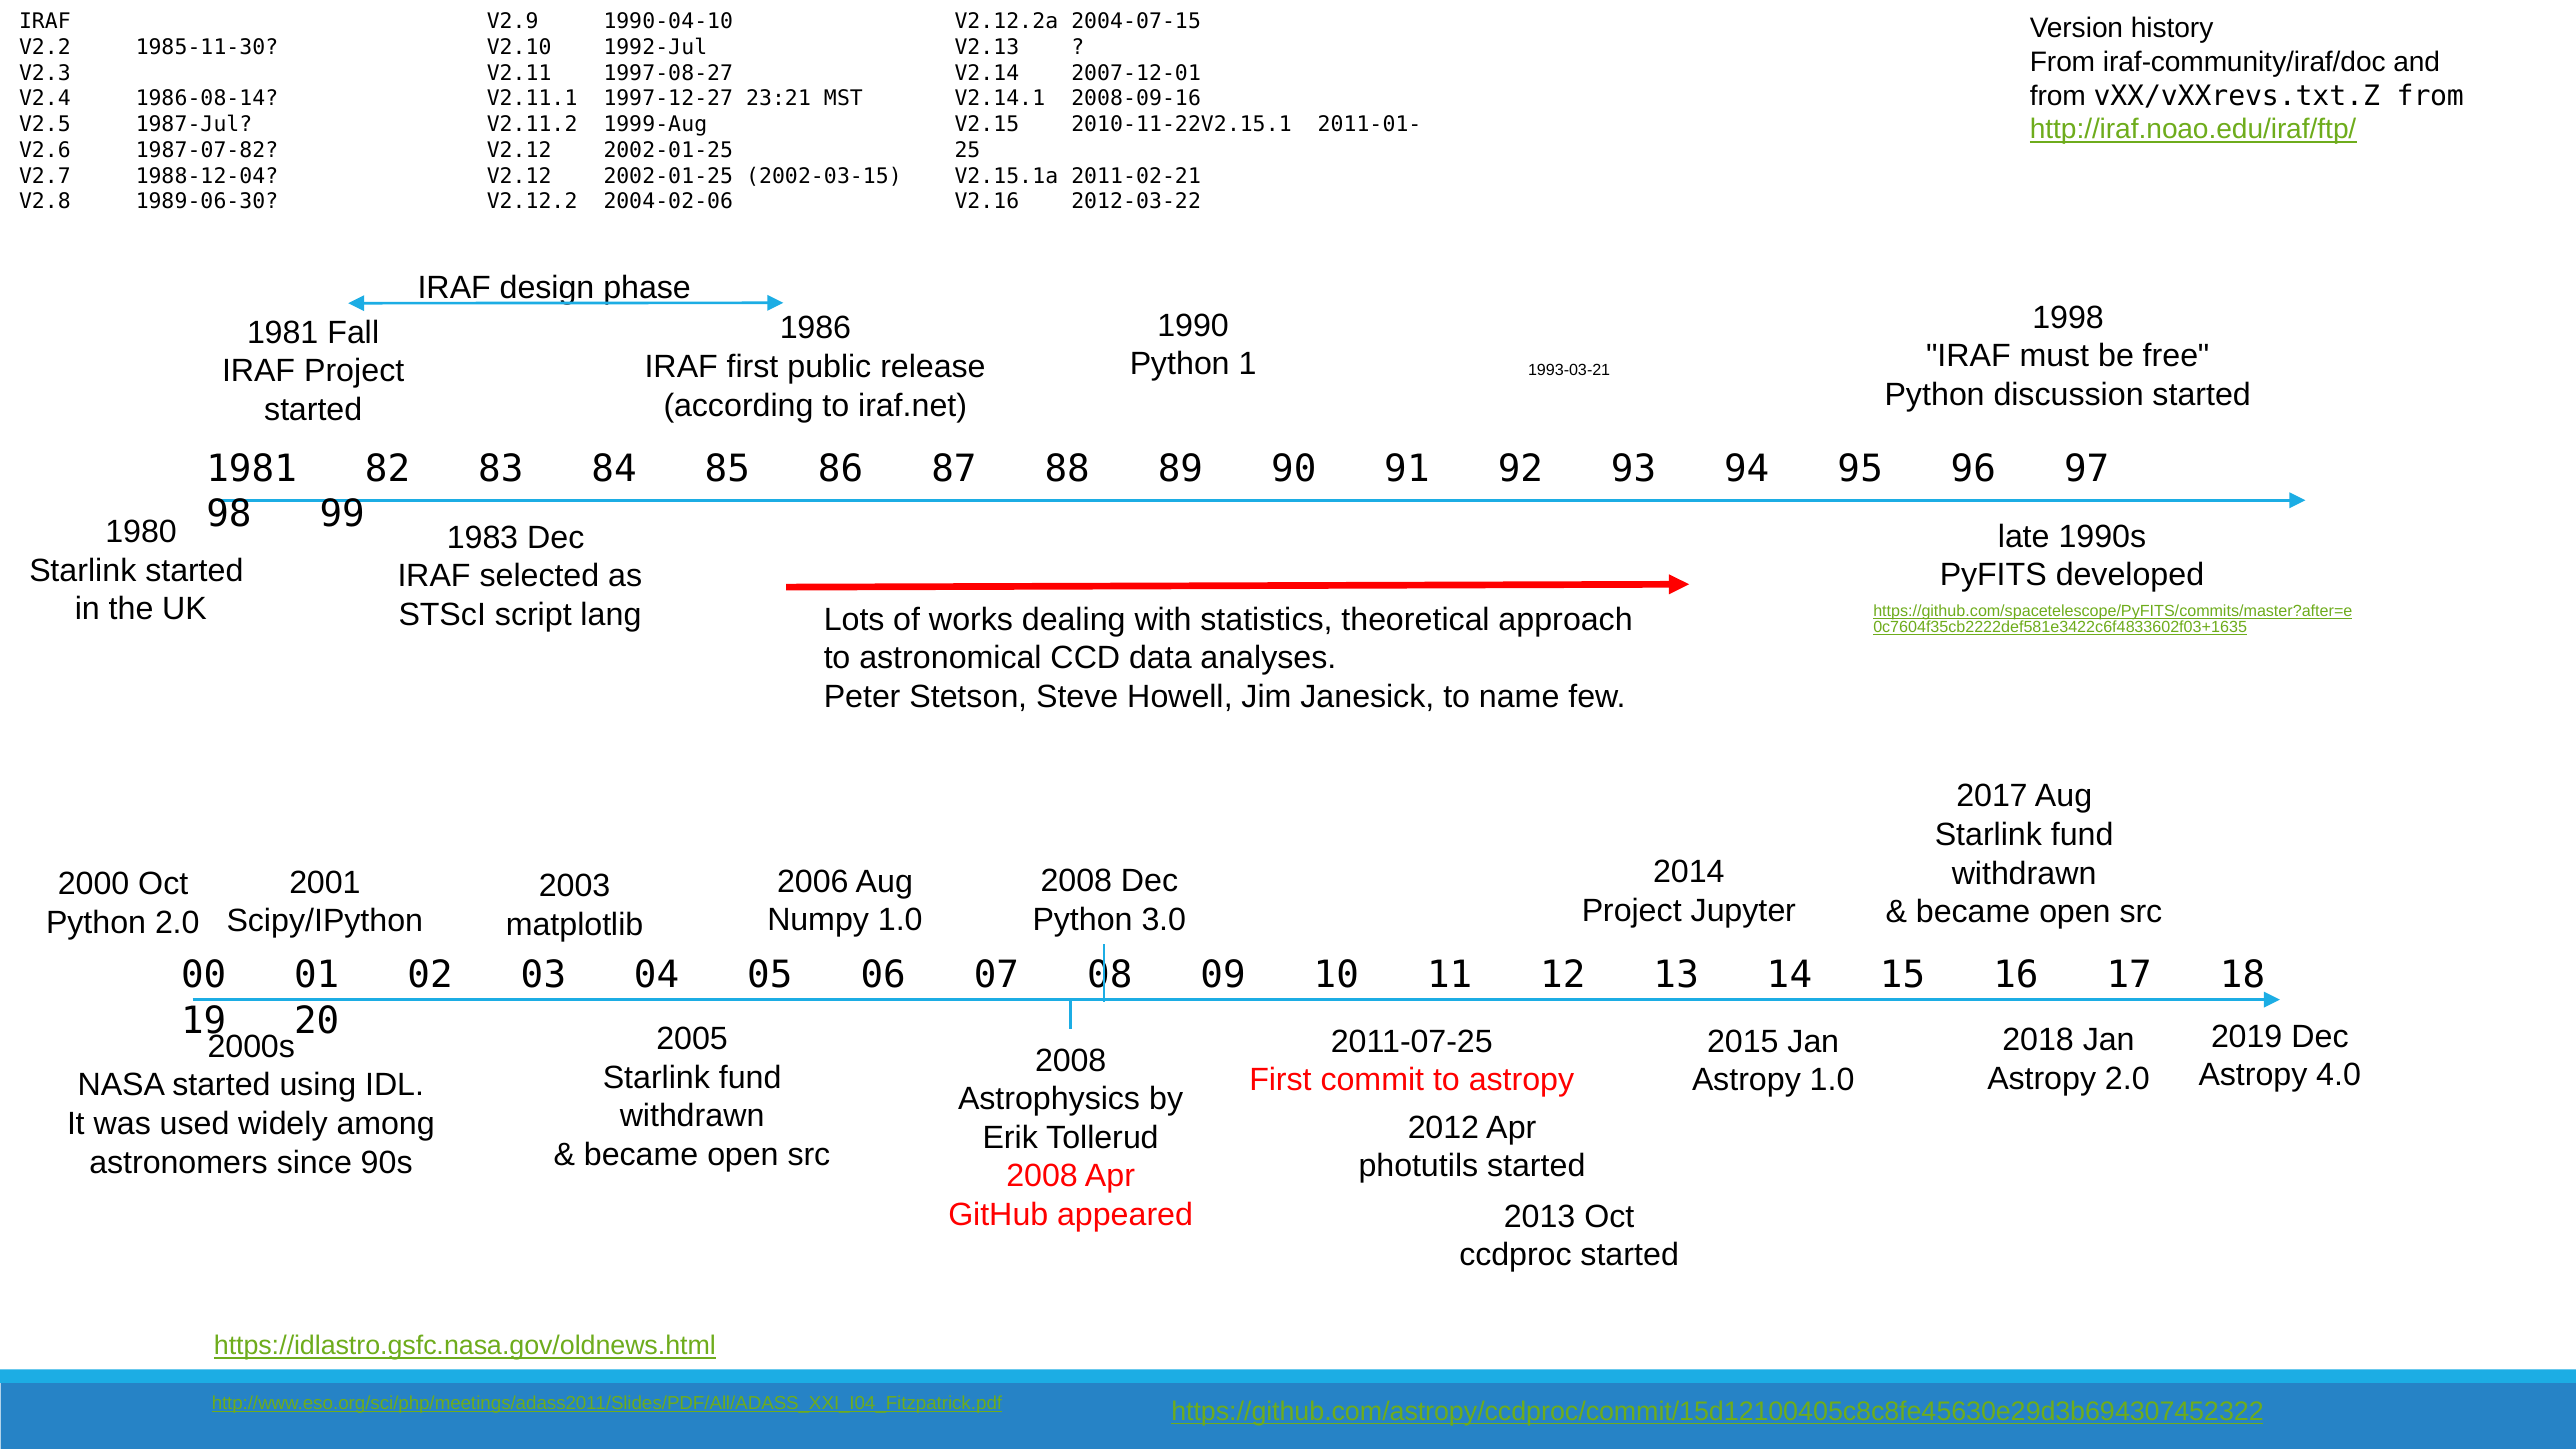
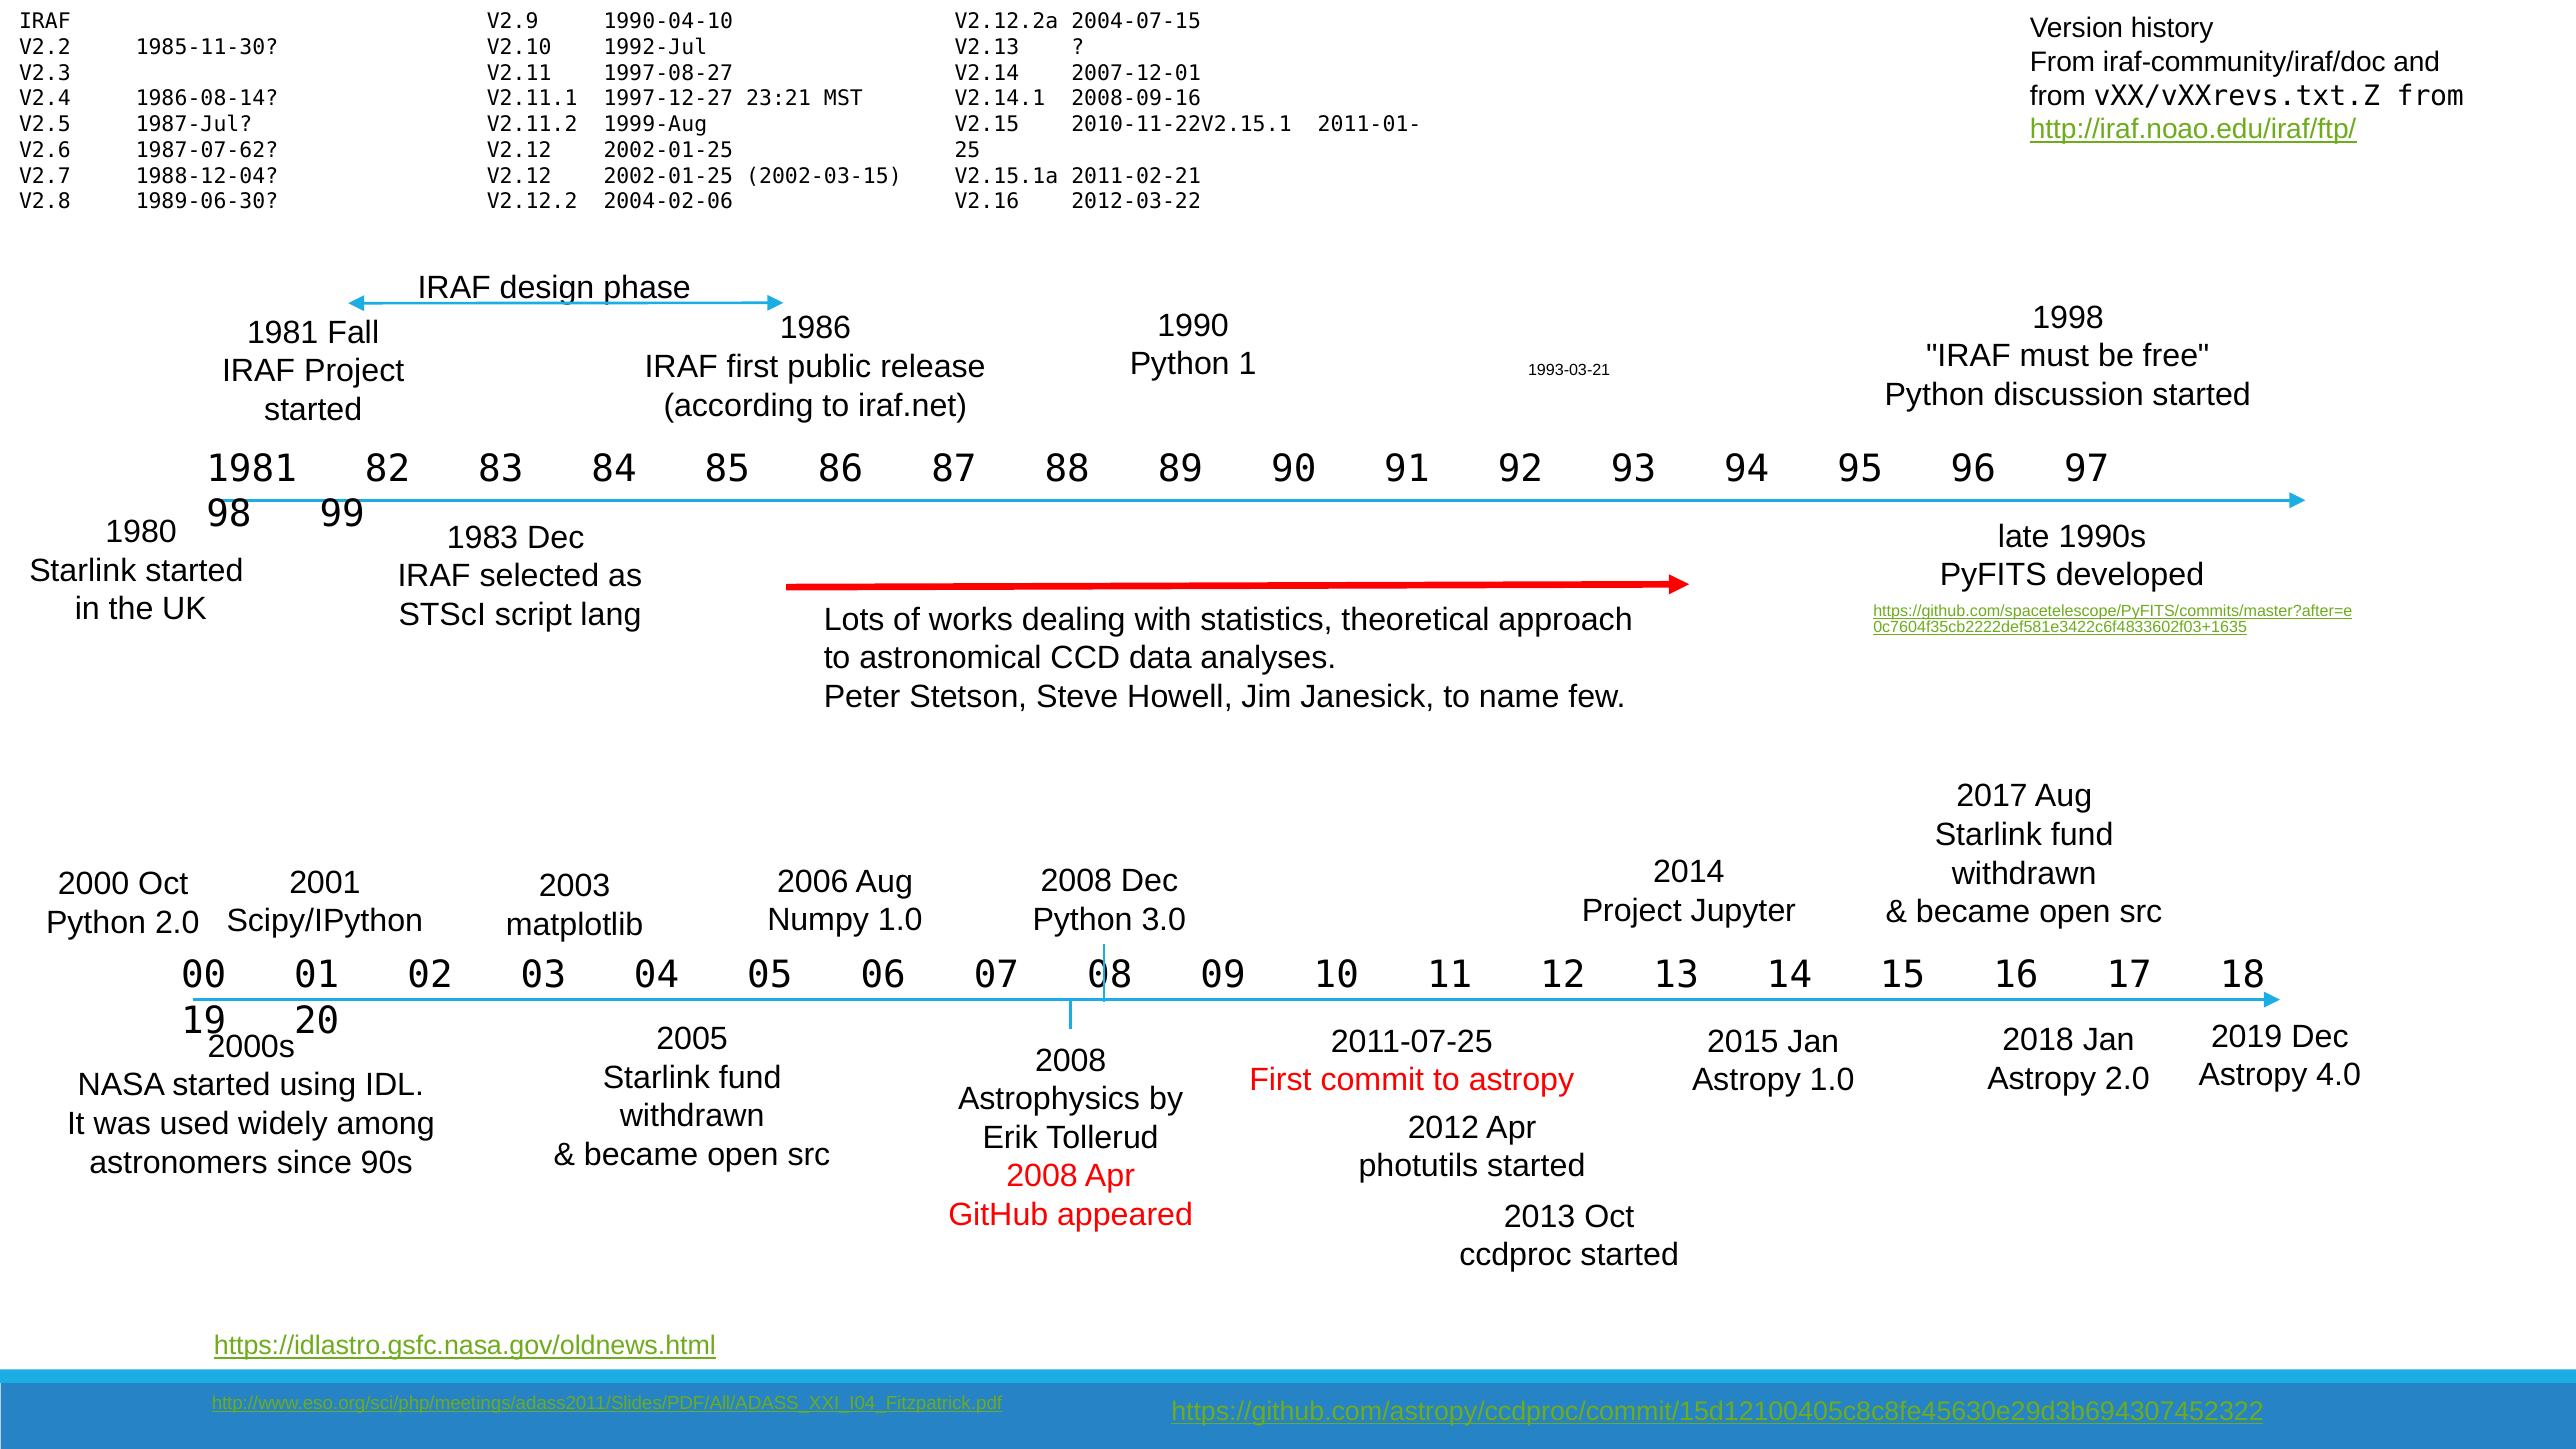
1987-07-82: 1987-07-82 -> 1987-07-62
